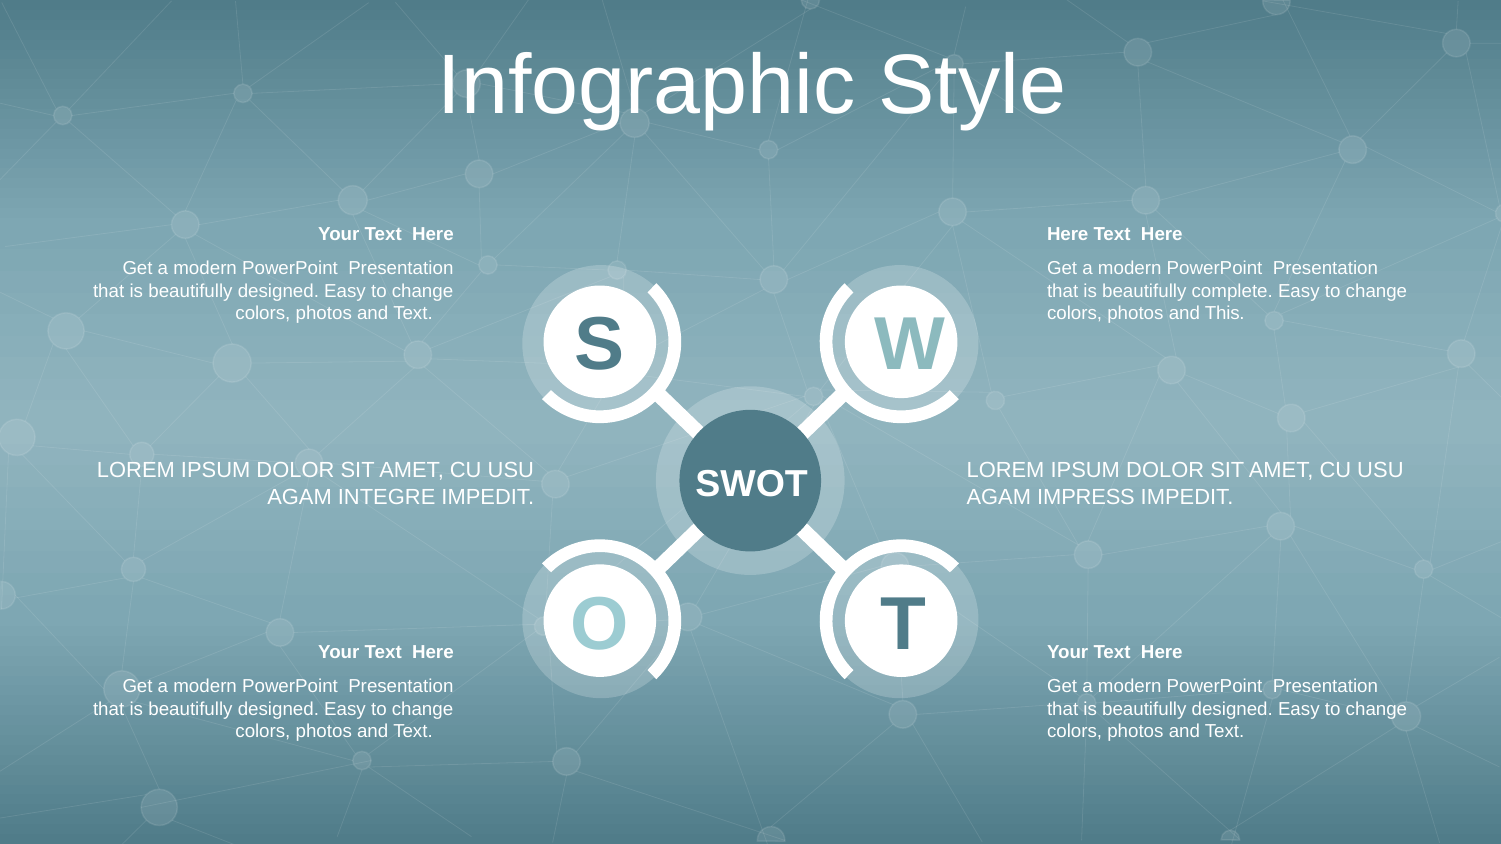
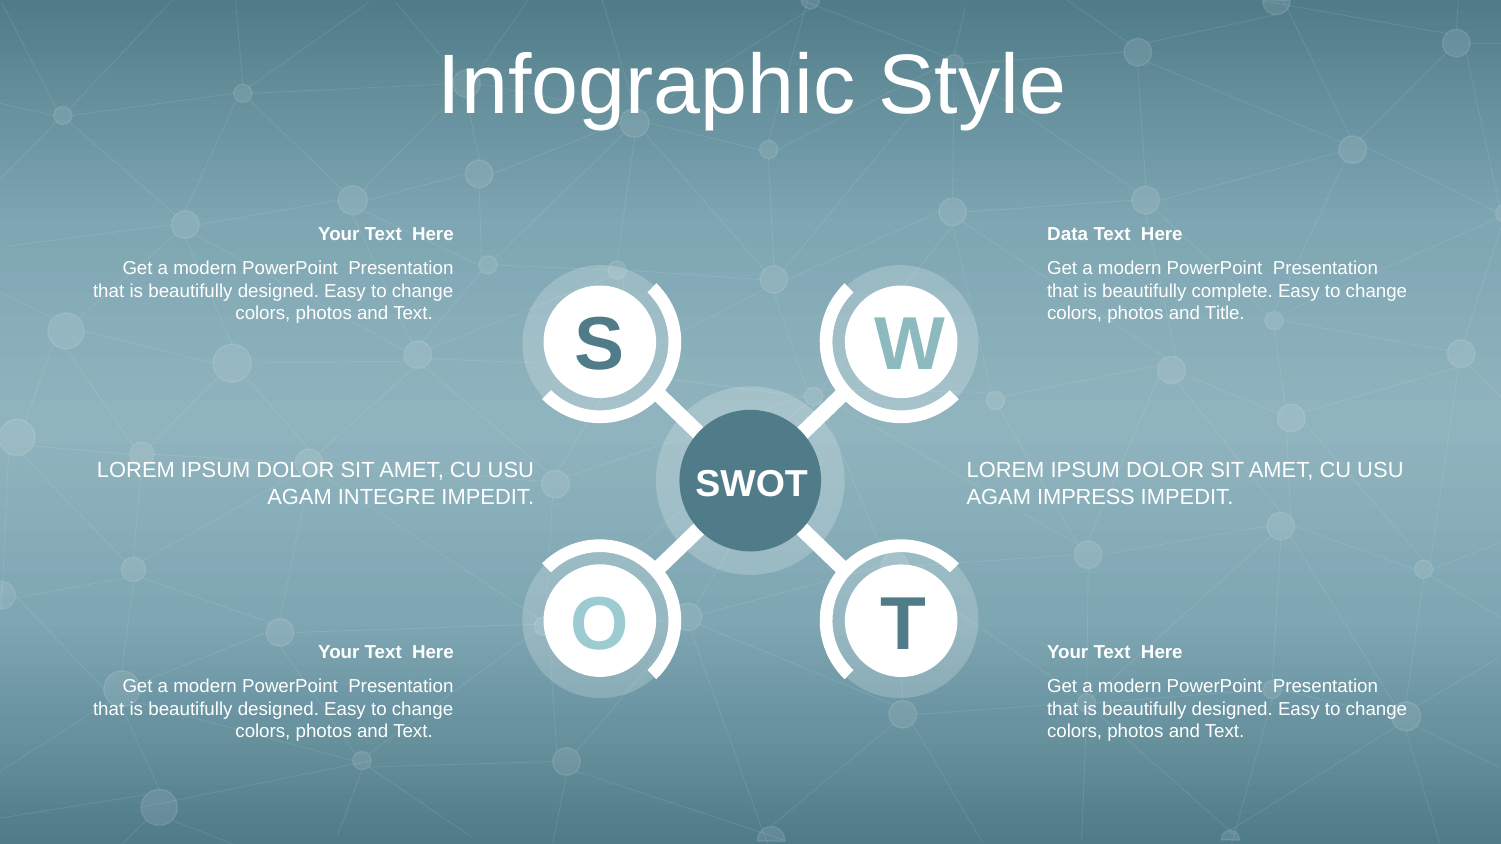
Here at (1068, 235): Here -> Data
This: This -> Title
